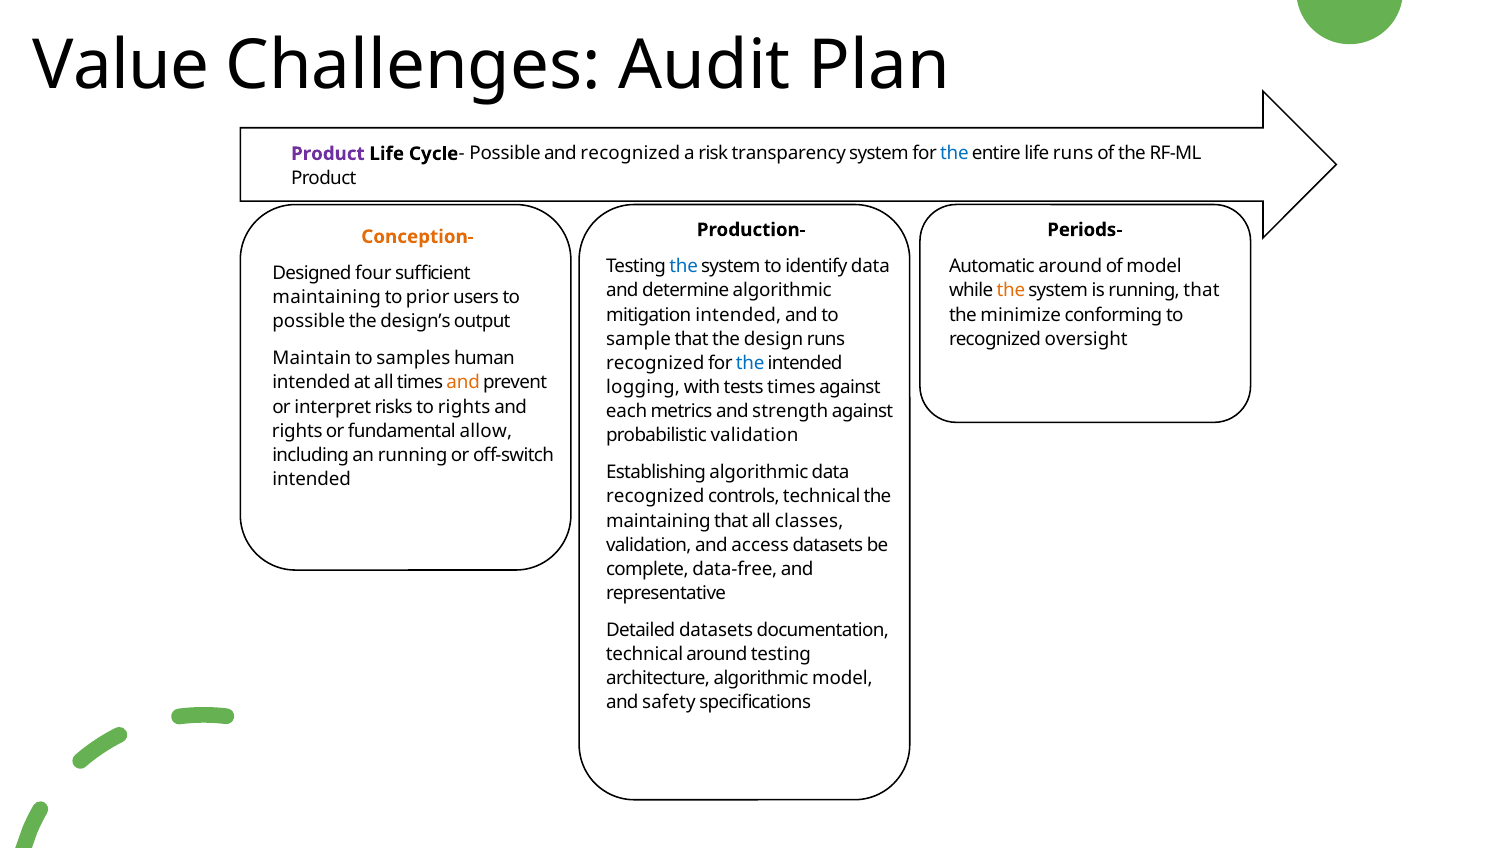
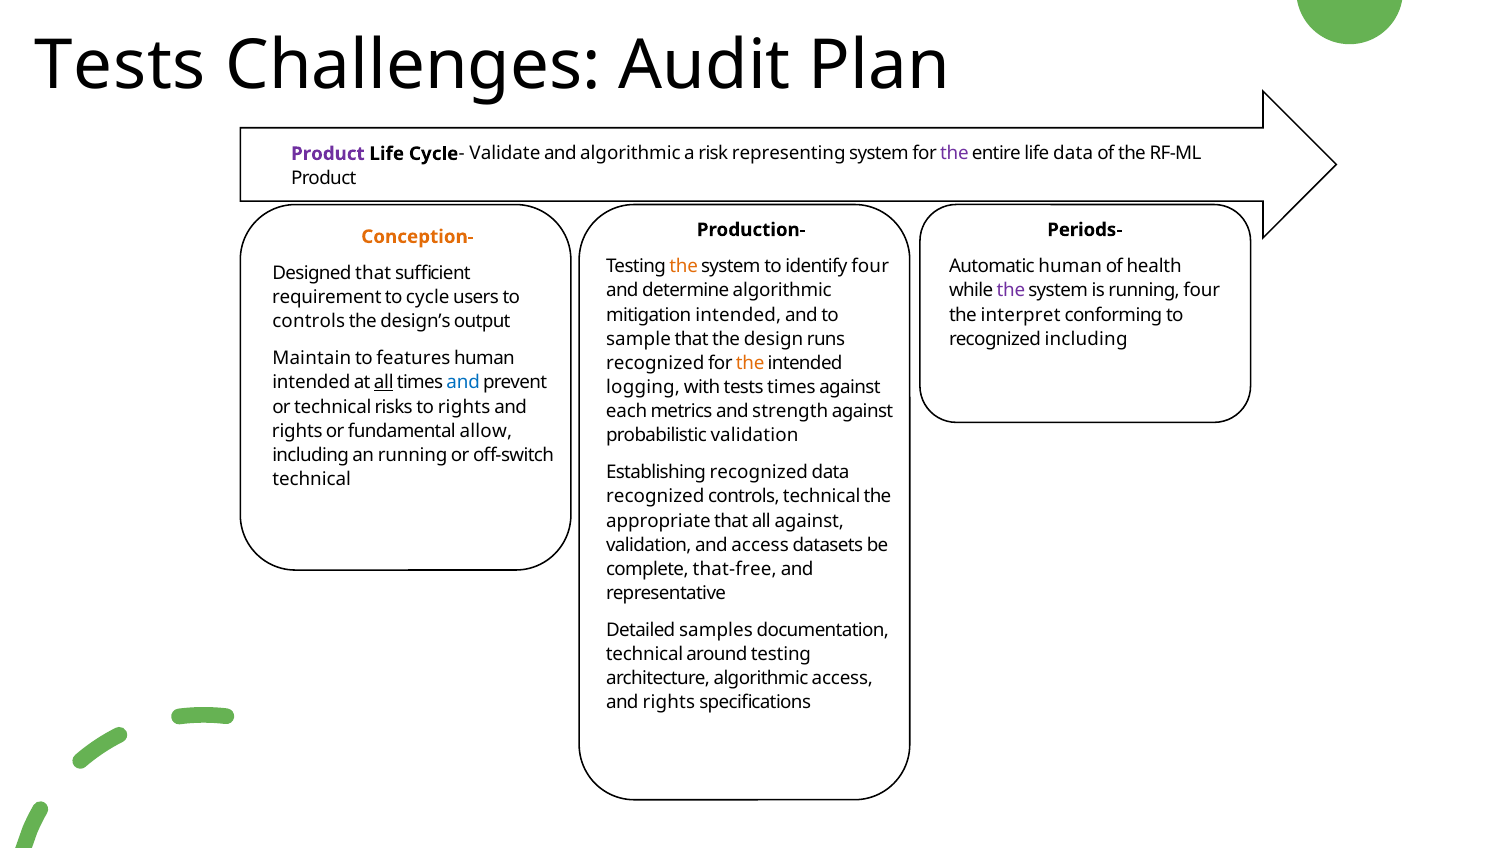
Value at (121, 65): Value -> Tests
Cycle- Possible: Possible -> Validate
and recognized: recognized -> algorithmic
transparency: transparency -> representing
the at (954, 154) colour: blue -> purple
life runs: runs -> data
the at (684, 266) colour: blue -> orange
identify data: data -> four
Automatic around: around -> human
of model: model -> health
Designed four: four -> that
the at (1011, 291) colour: orange -> purple
running that: that -> four
maintaining at (327, 297): maintaining -> requirement
prior: prior -> cycle
minimize: minimize -> interpret
possible at (309, 322): possible -> controls
recognized oversight: oversight -> including
samples: samples -> features
the at (750, 363) colour: blue -> orange
all at (384, 383) underline: none -> present
and at (463, 383) colour: orange -> blue
or interpret: interpret -> technical
Establishing algorithmic: algorithmic -> recognized
intended at (312, 479): intended -> technical
maintaining at (658, 521): maintaining -> appropriate
all classes: classes -> against
data-free: data-free -> that-free
Detailed datasets: datasets -> samples
algorithmic model: model -> access
safety at (669, 702): safety -> rights
